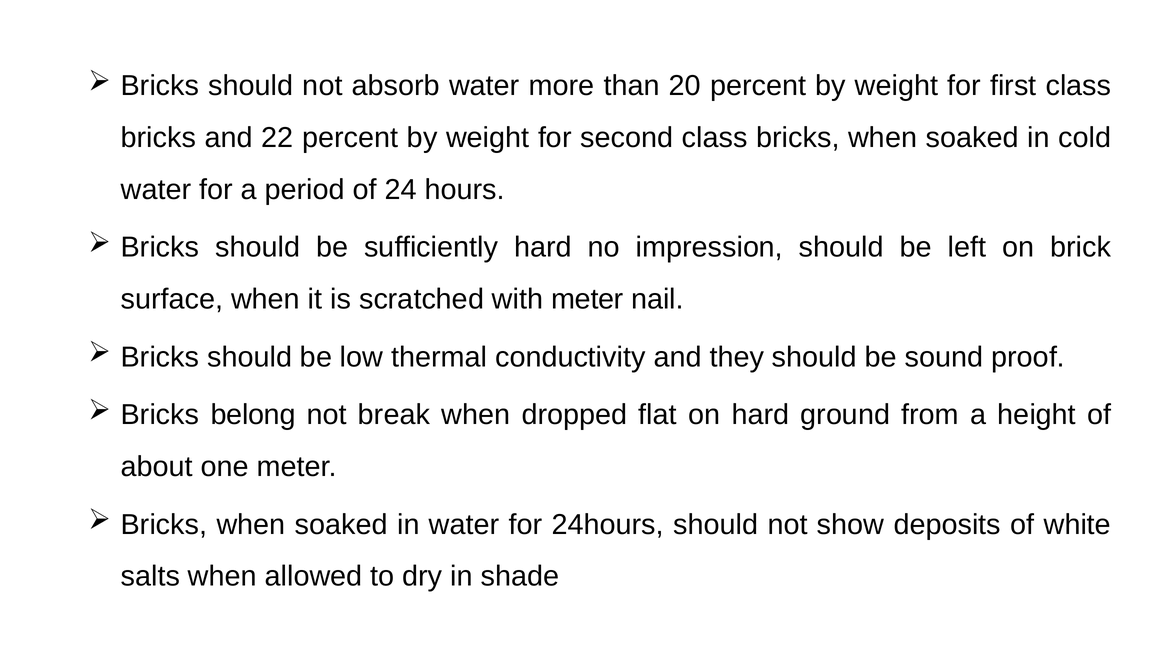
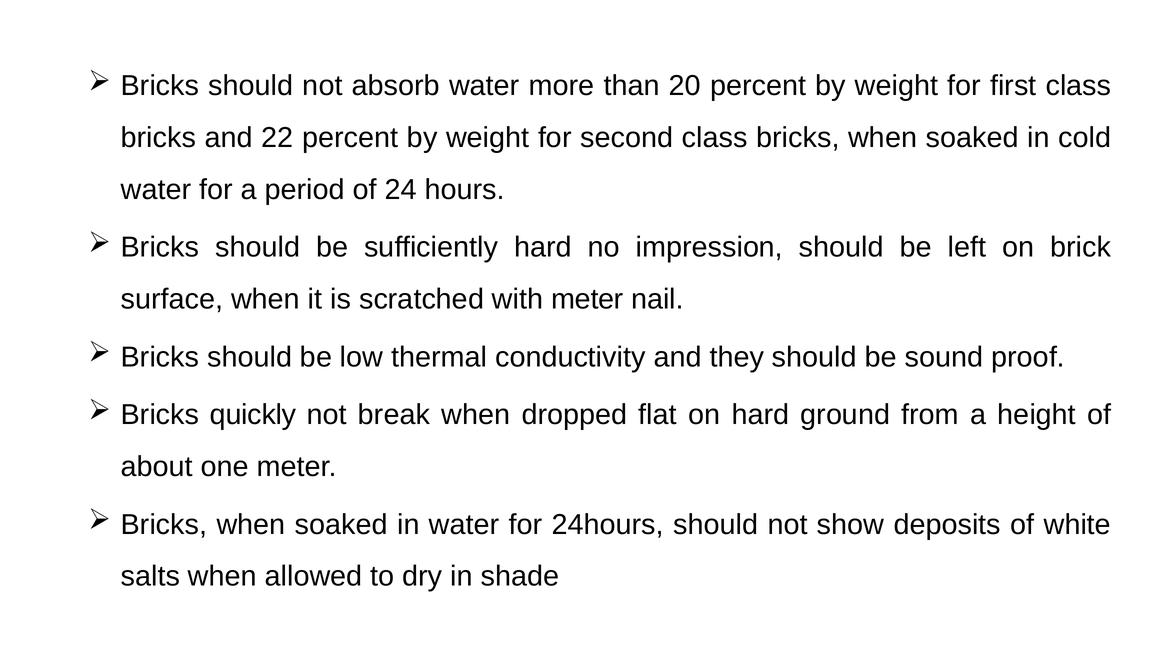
belong: belong -> quickly
